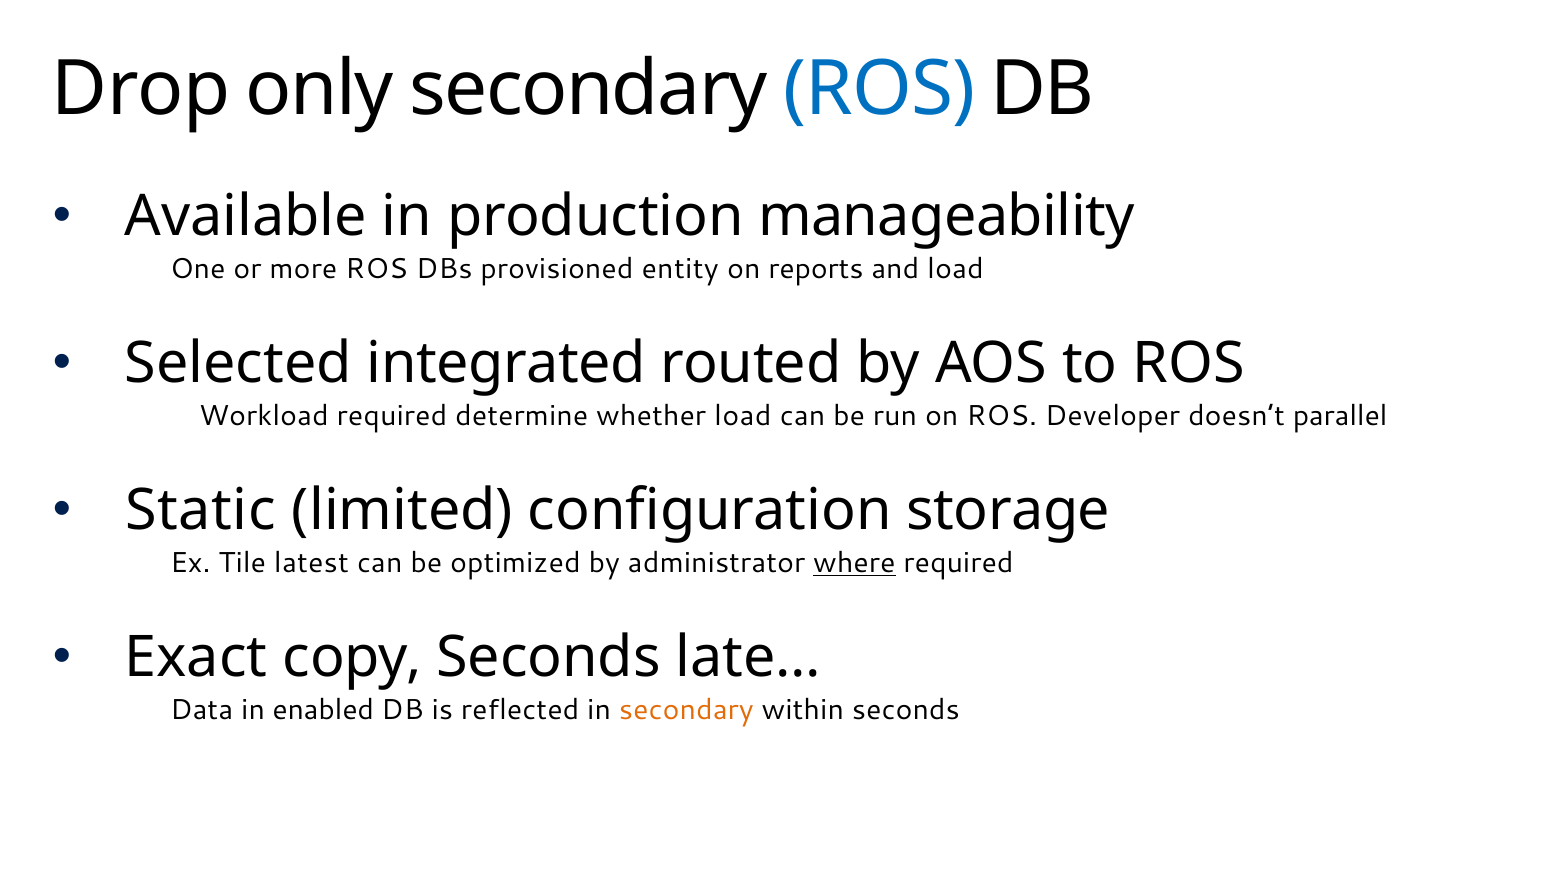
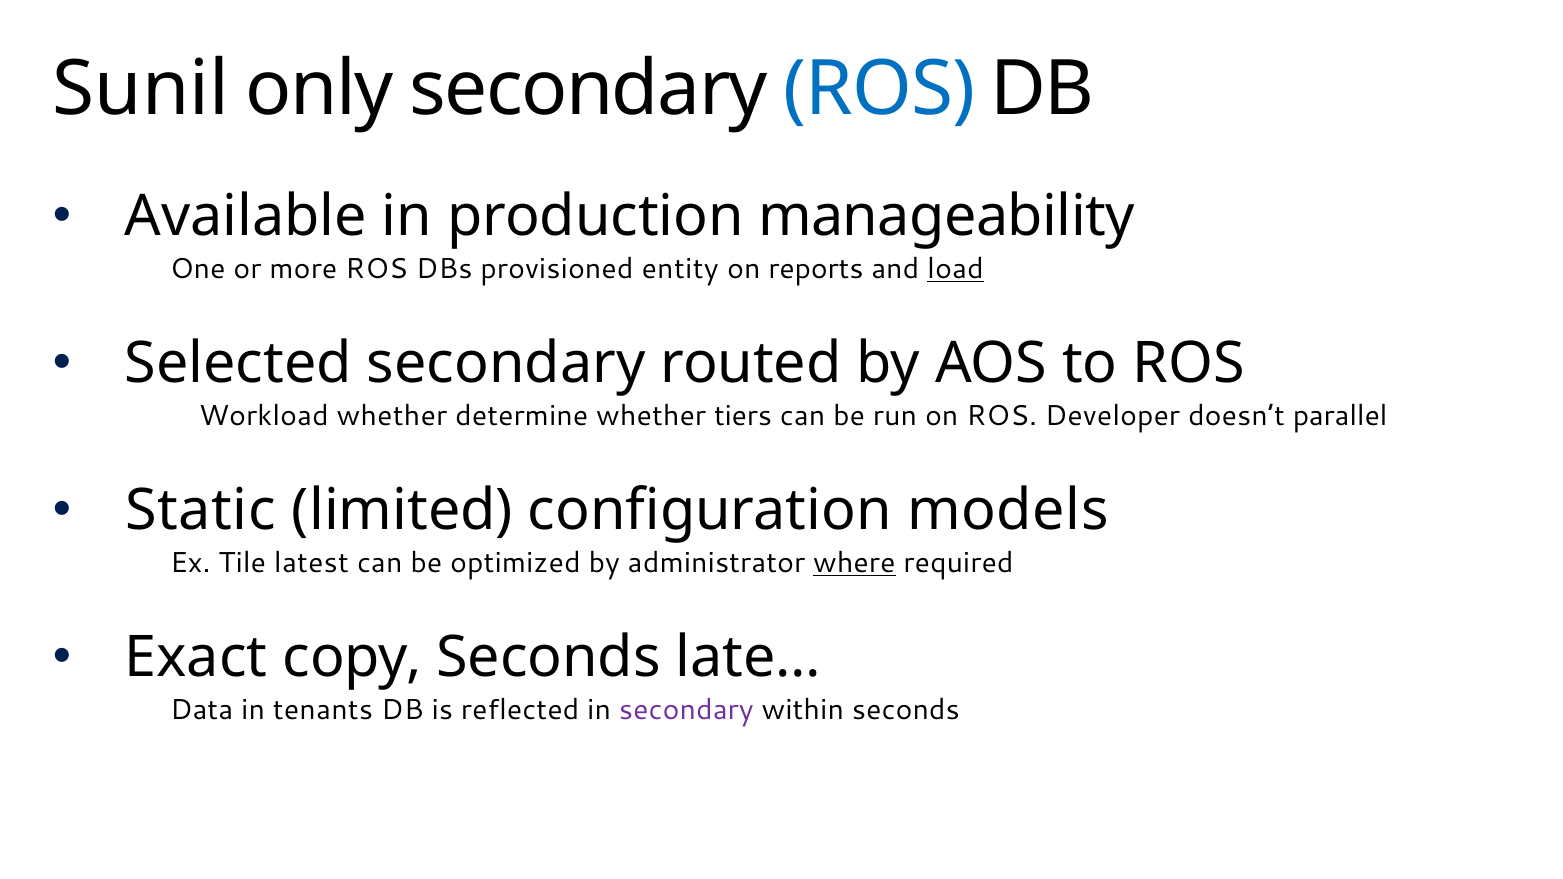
Drop: Drop -> Sunil
load at (955, 269) underline: none -> present
Selected integrated: integrated -> secondary
Workload required: required -> whether
whether load: load -> tiers
storage: storage -> models
enabled: enabled -> tenants
secondary at (686, 710) colour: orange -> purple
